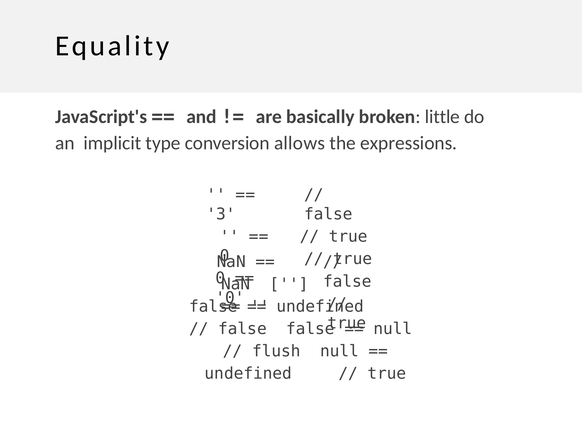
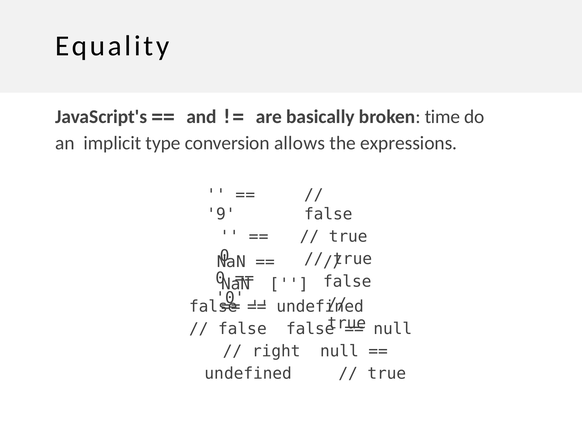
little: little -> time
3: 3 -> 9
flush: flush -> right
